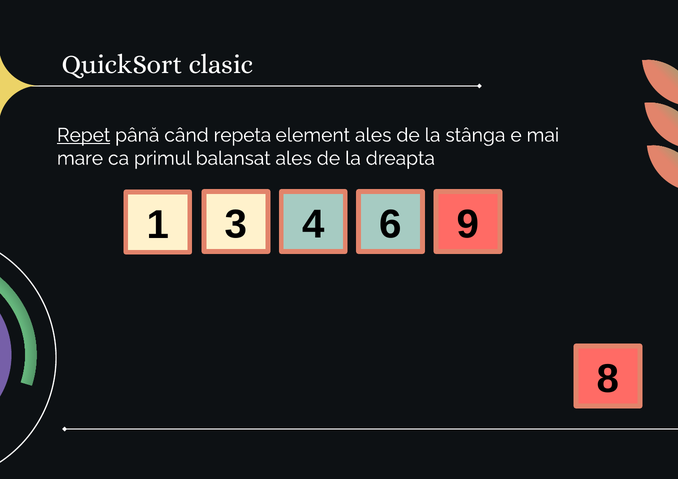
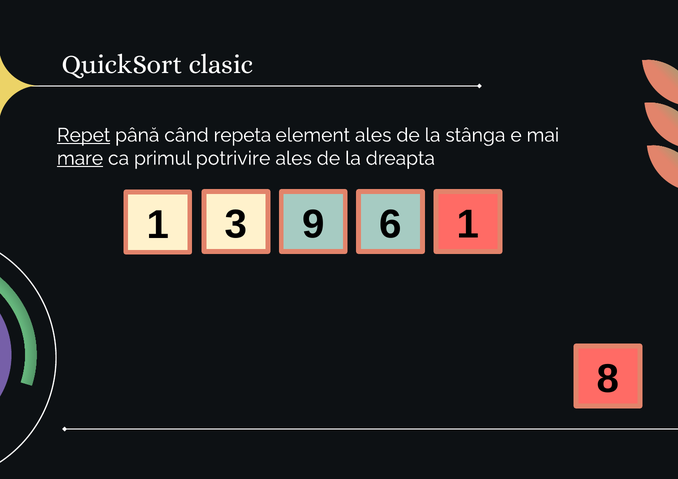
mare underline: none -> present
balansat: balansat -> potrivire
4: 4 -> 9
6 9: 9 -> 1
